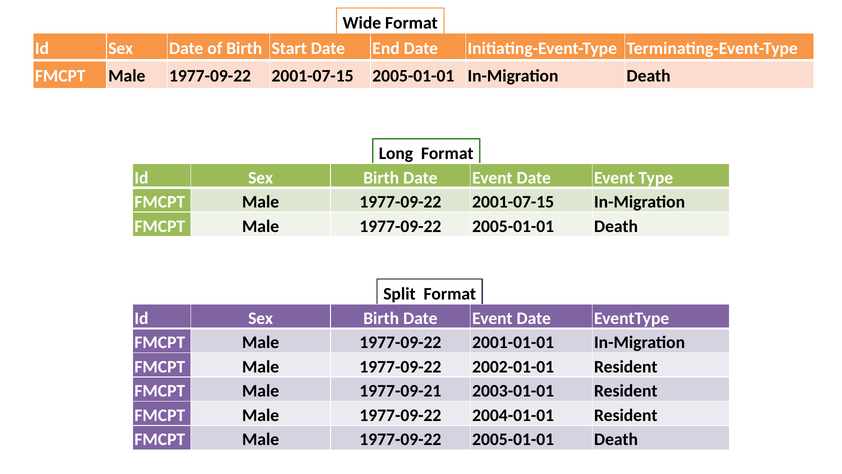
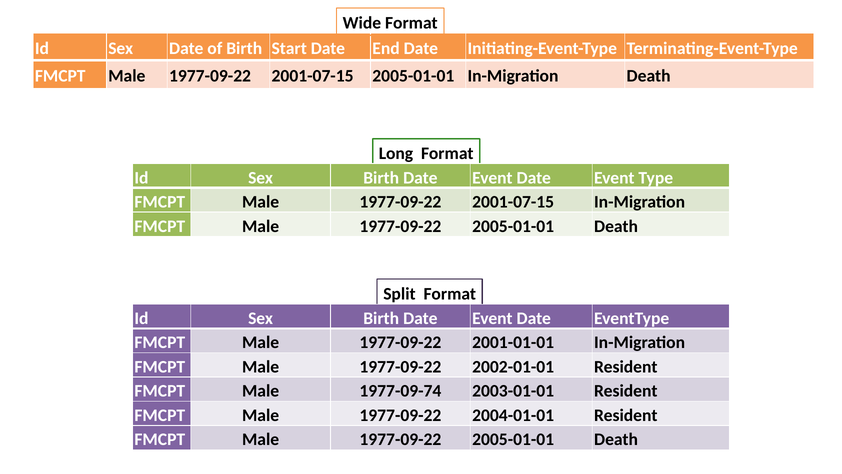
1977-09-21: 1977-09-21 -> 1977-09-74
